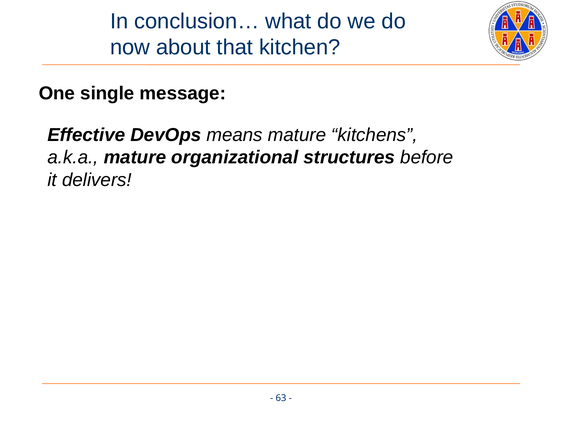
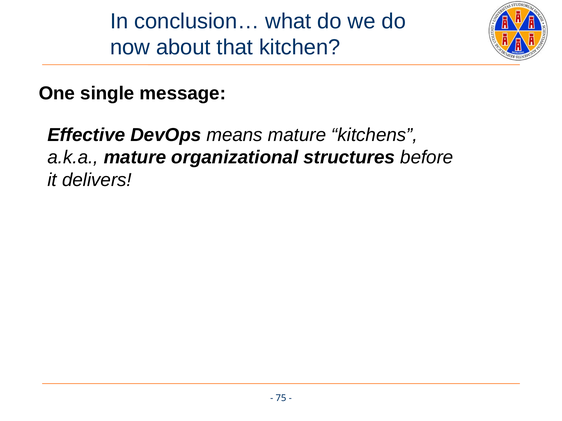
63: 63 -> 75
